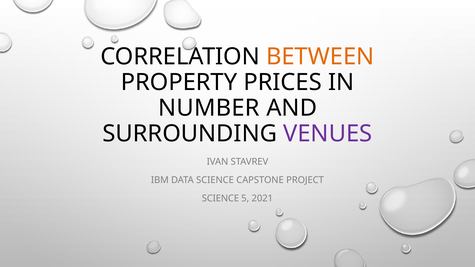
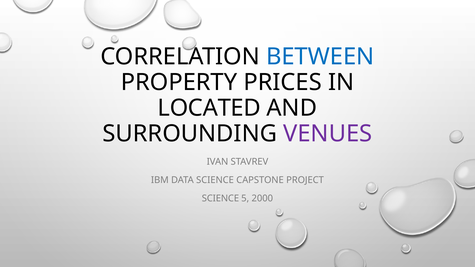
BETWEEN colour: orange -> blue
NUMBER: NUMBER -> LOCATED
2021: 2021 -> 2000
